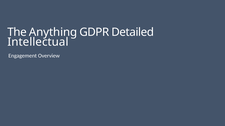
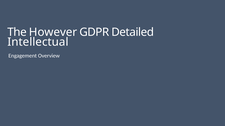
Anything: Anything -> However
